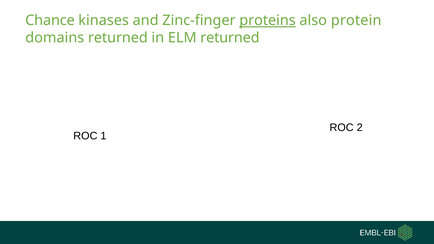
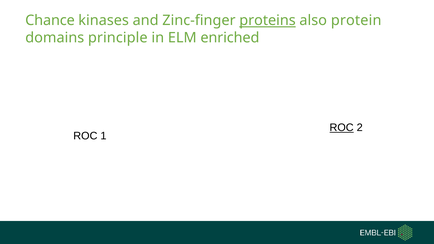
domains returned: returned -> principle
ELM returned: returned -> enriched
ROC at (342, 128) underline: none -> present
